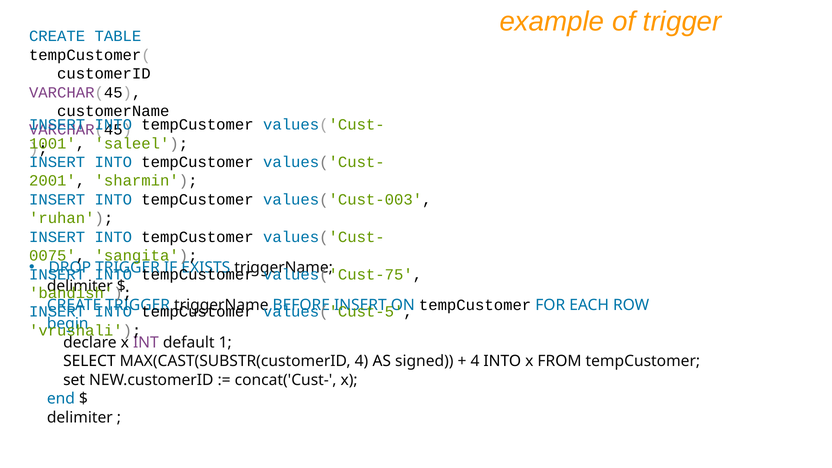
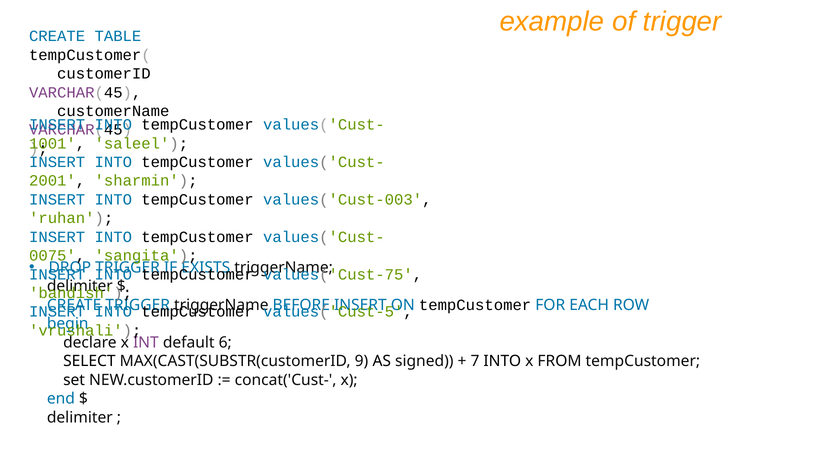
1: 1 -> 6
MAX(CAST(SUBSTR(customerID 4: 4 -> 9
4 at (475, 361): 4 -> 7
